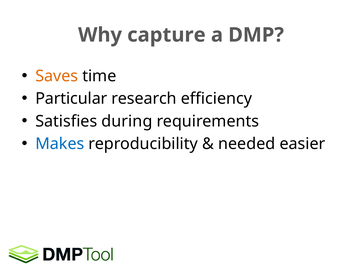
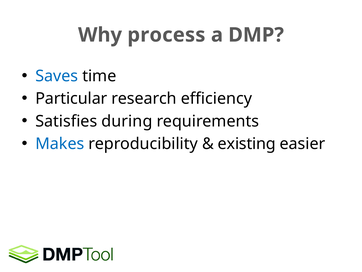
capture: capture -> process
Saves colour: orange -> blue
needed: needed -> existing
